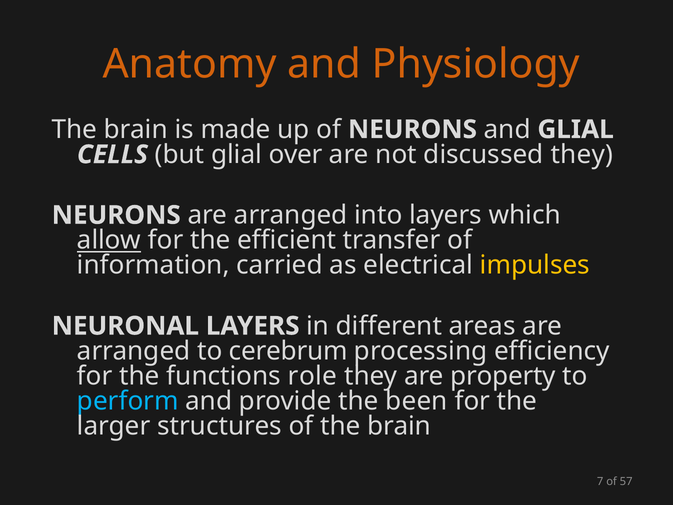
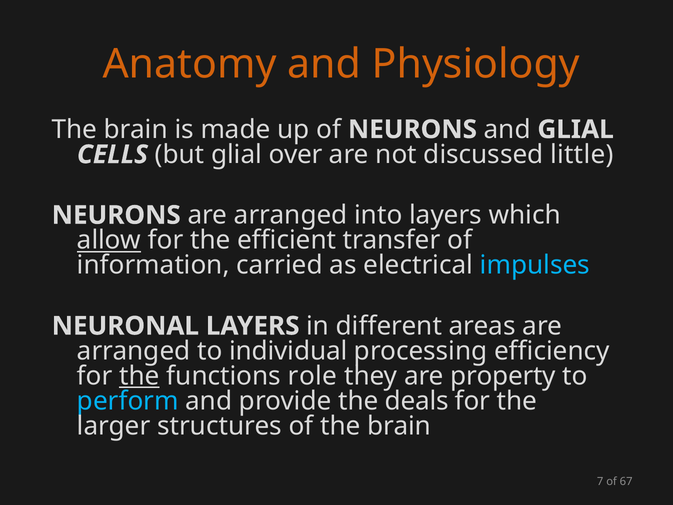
discussed they: they -> little
impulses colour: yellow -> light blue
cerebrum: cerebrum -> individual
the at (139, 376) underline: none -> present
been: been -> deals
57: 57 -> 67
